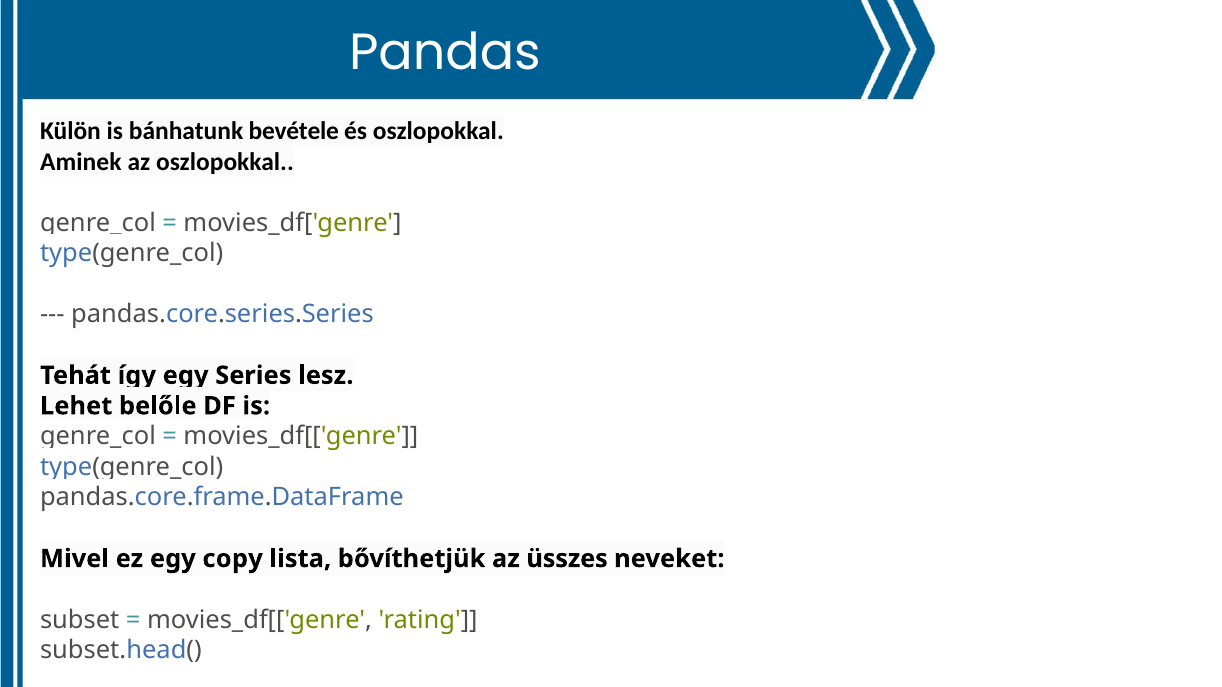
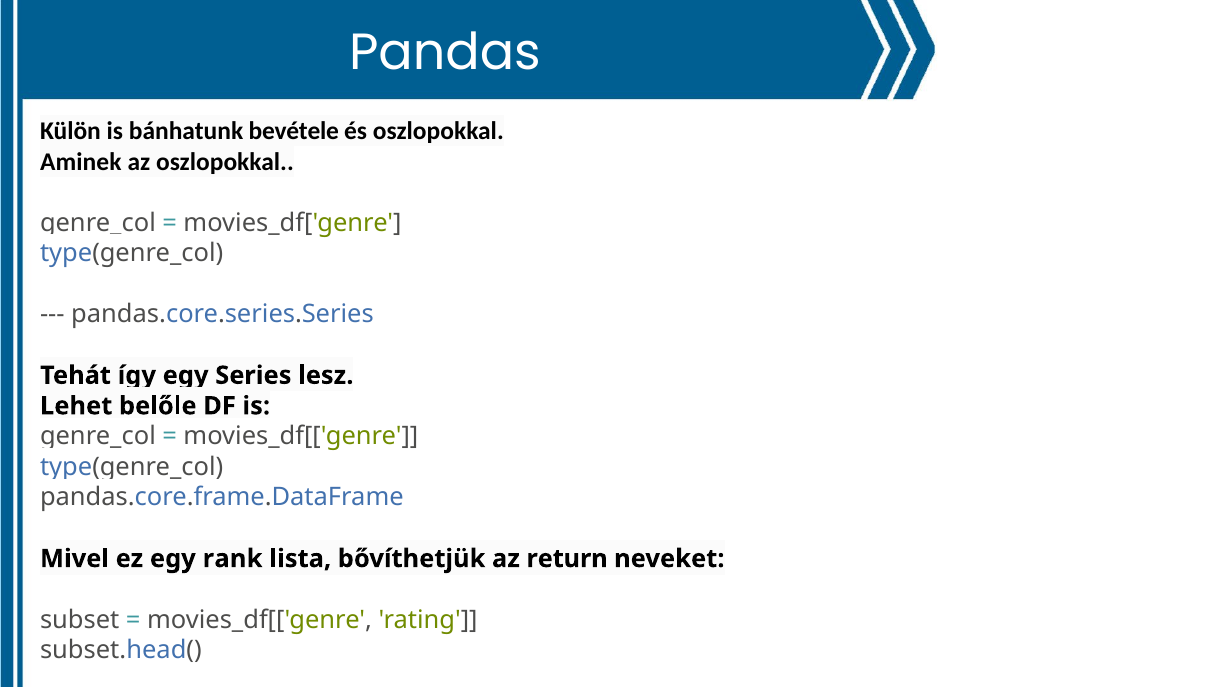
copy: copy -> rank
üsszes: üsszes -> return
